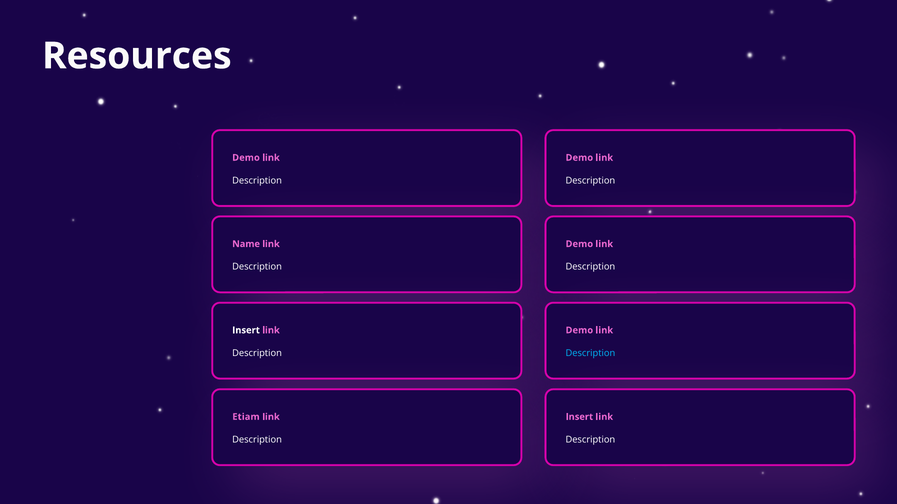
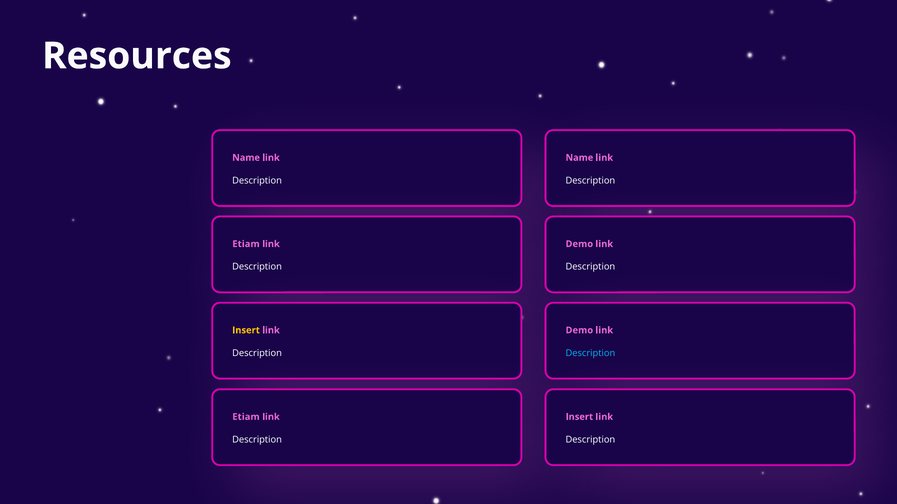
Demo at (246, 158): Demo -> Name
Demo at (579, 158): Demo -> Name
Name at (246, 244): Name -> Etiam
Insert at (246, 331) colour: white -> yellow
